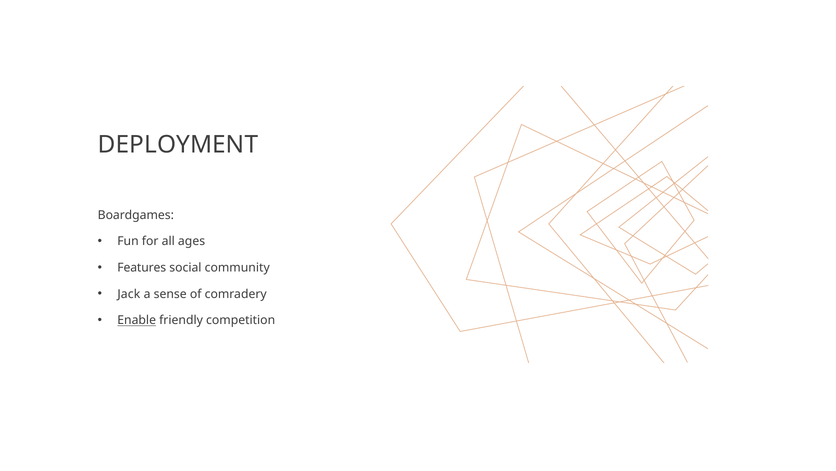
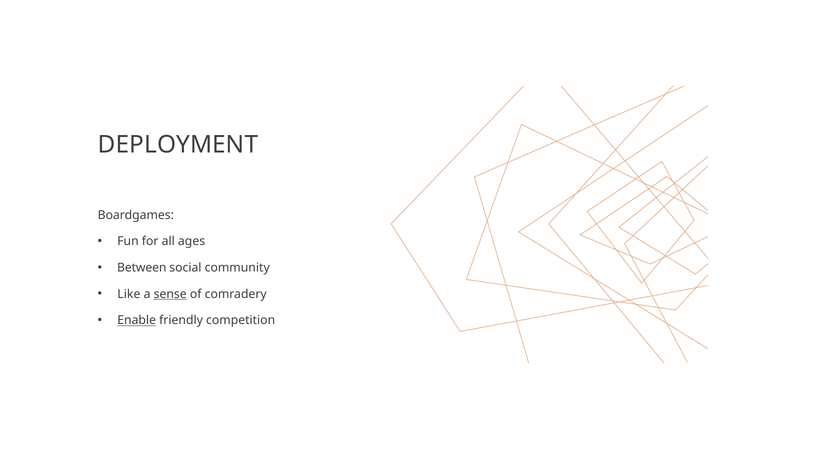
Features: Features -> Between
Jack: Jack -> Like
sense underline: none -> present
